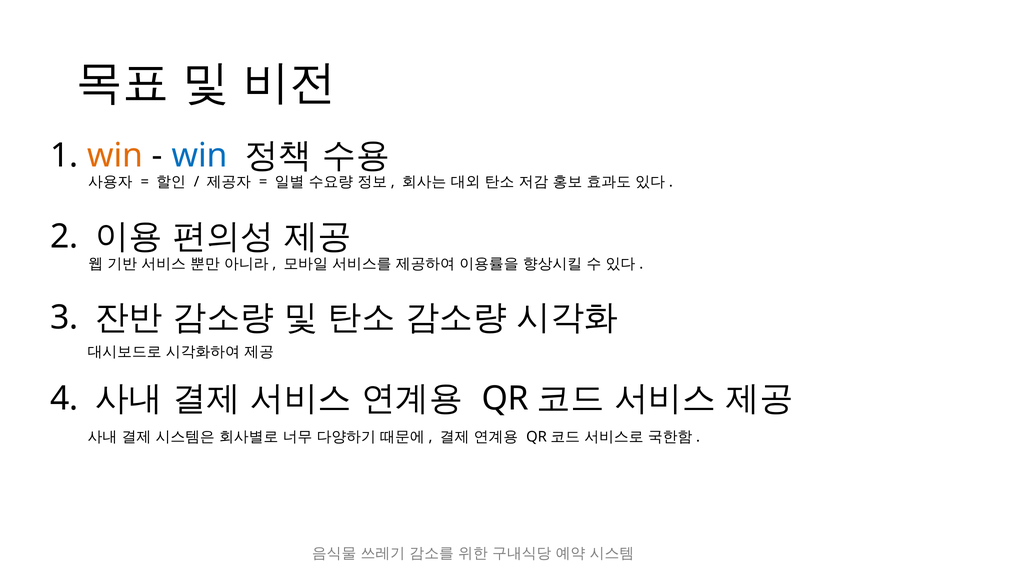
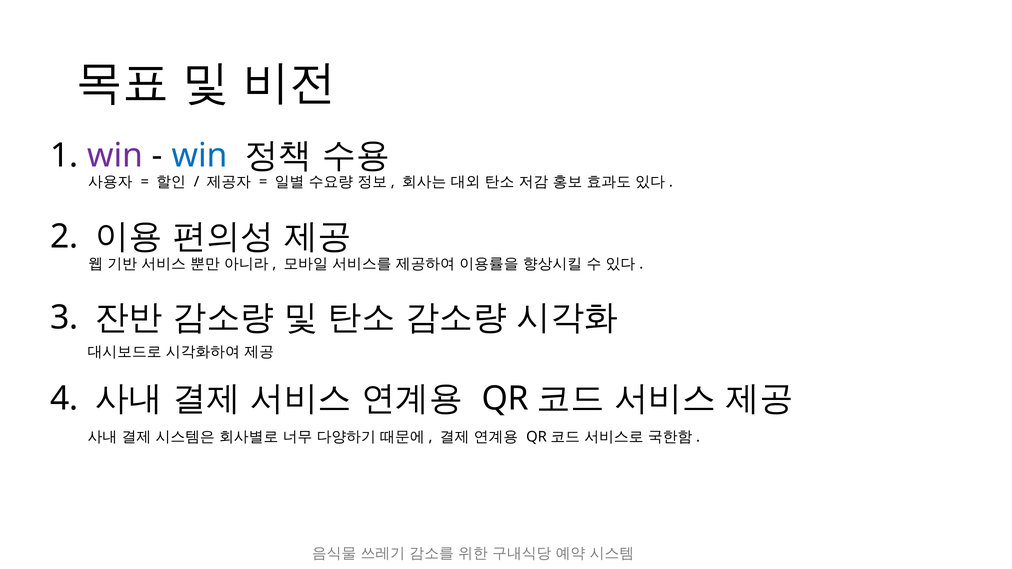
win at (115, 156) colour: orange -> purple
